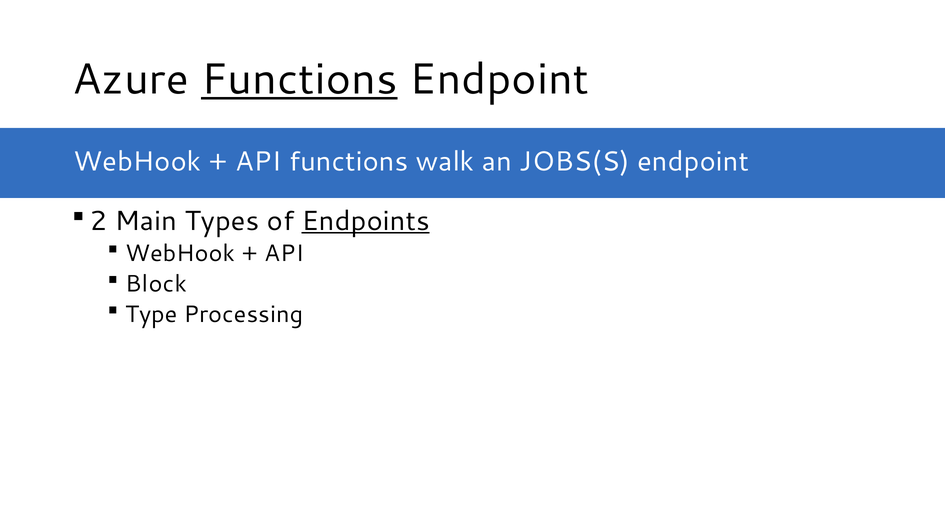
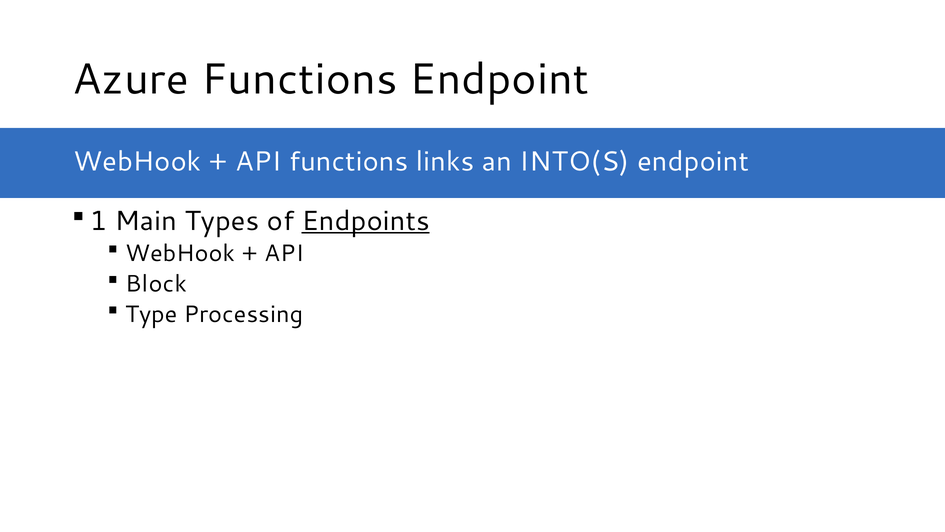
Functions at (299, 79) underline: present -> none
walk: walk -> links
JOBS(S: JOBS(S -> INTO(S
2: 2 -> 1
